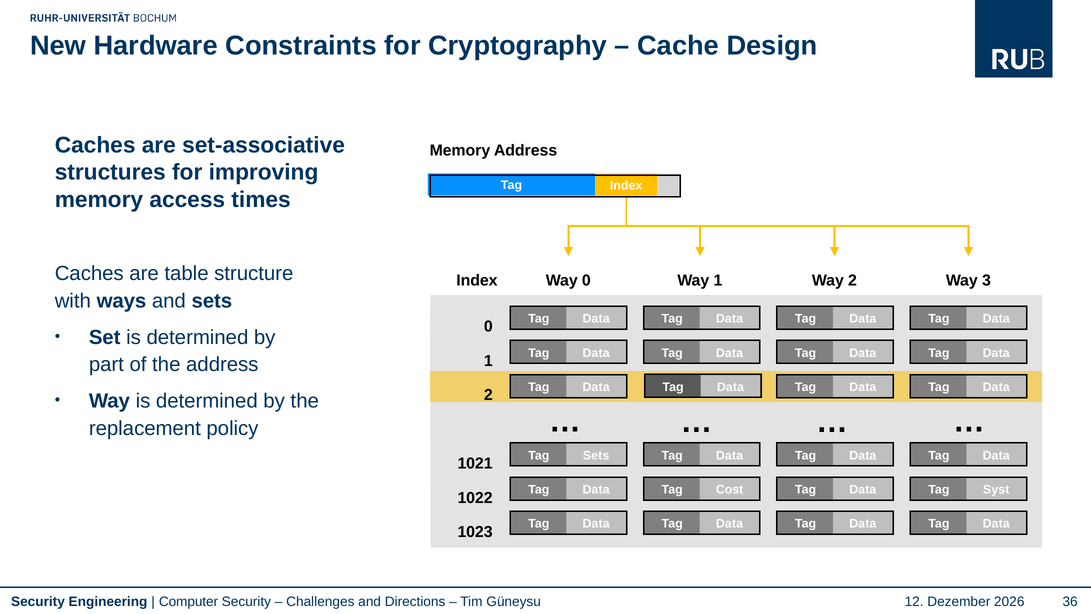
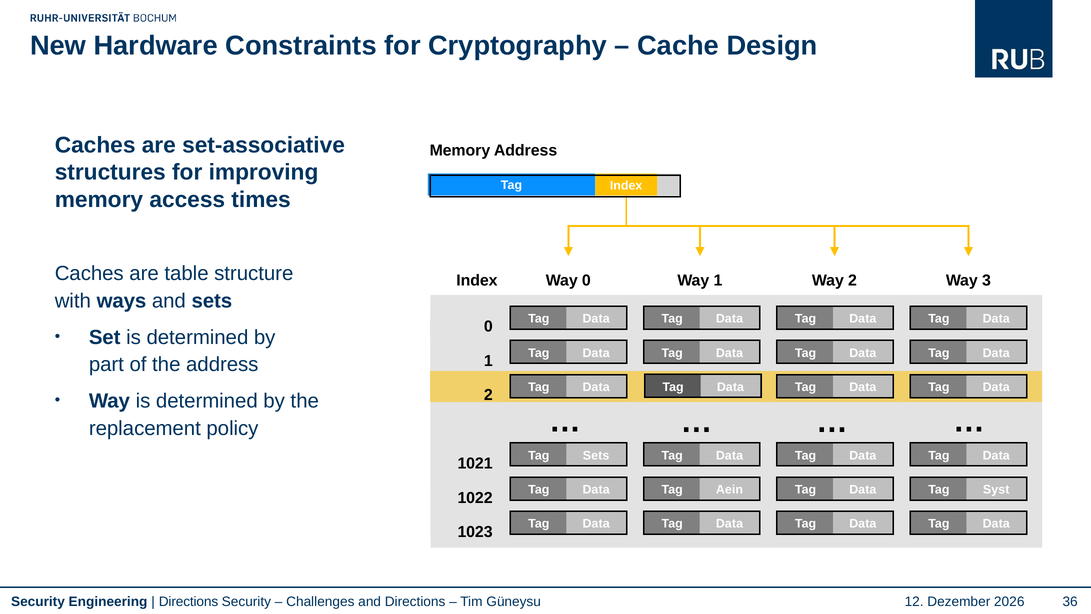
Cost: Cost -> Aein
Computer at (188, 602): Computer -> Directions
